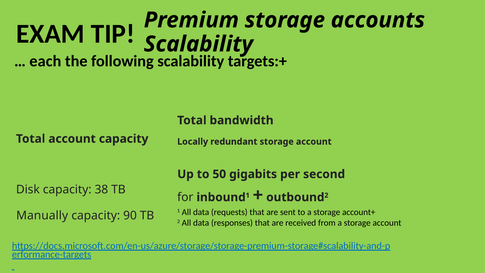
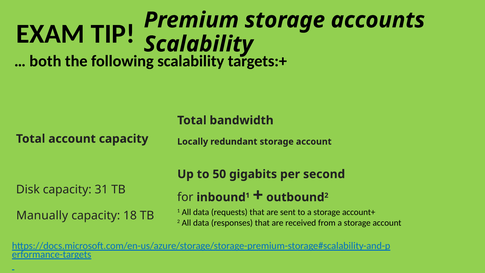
each: each -> both
38: 38 -> 31
90: 90 -> 18
